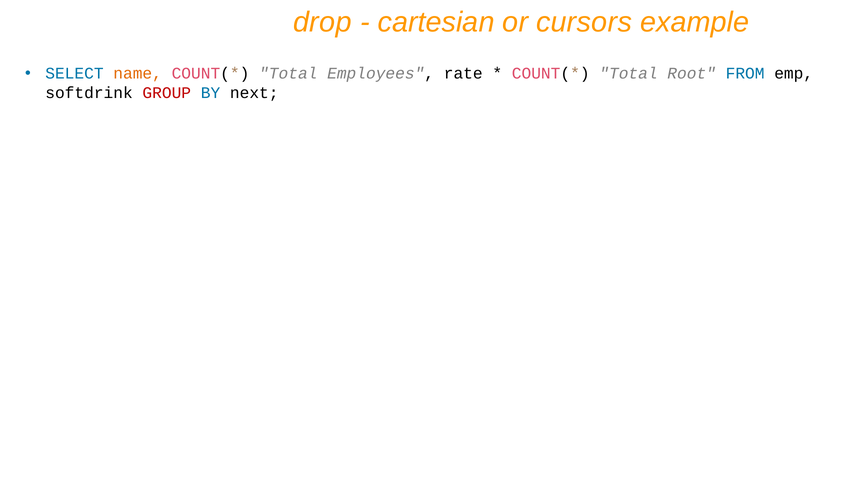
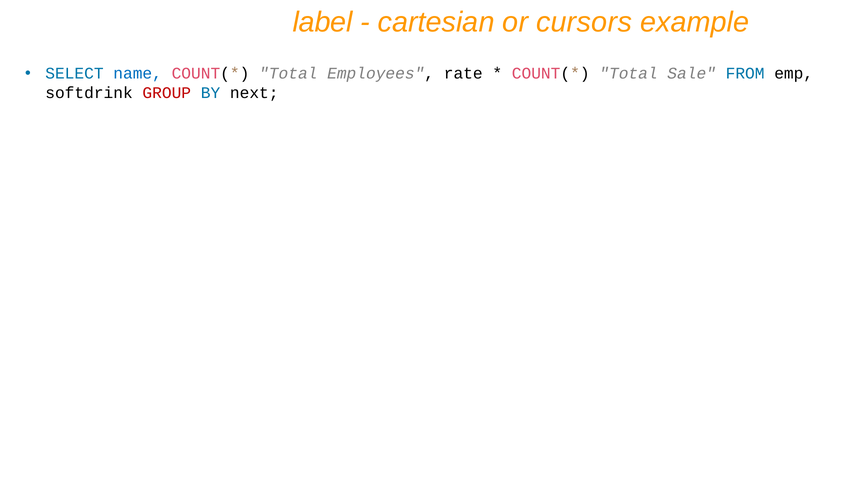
drop: drop -> label
name colour: orange -> blue
Root: Root -> Sale
